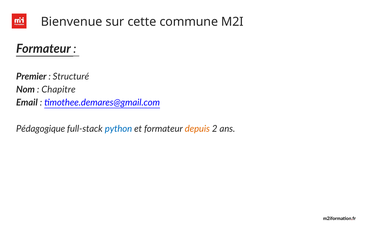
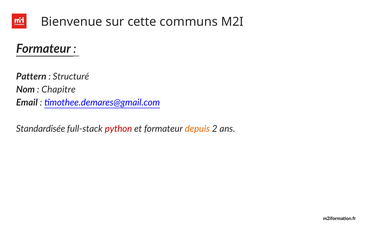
commune: commune -> communs
Premier: Premier -> Pattern
Pédagogique: Pédagogique -> Standardisée
python colour: blue -> red
